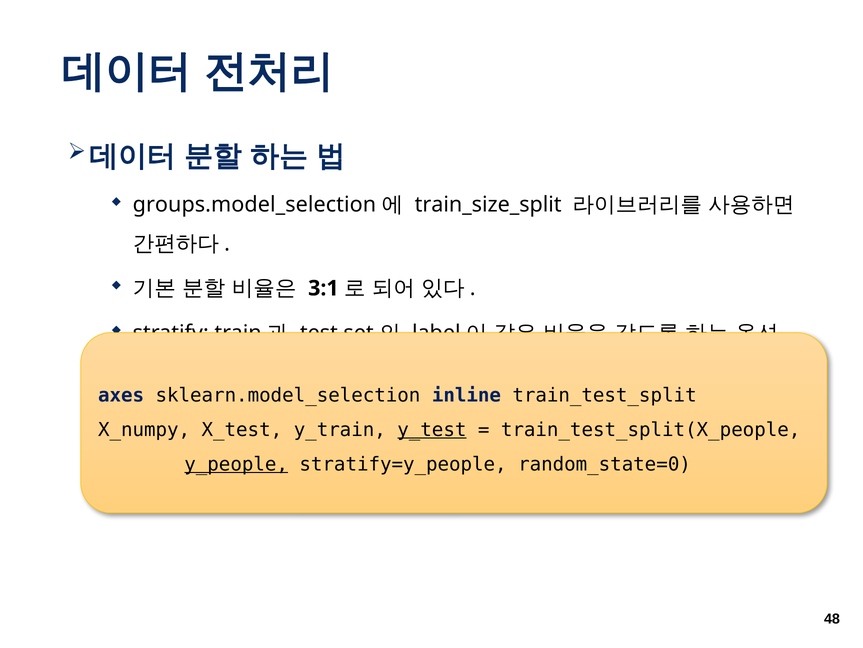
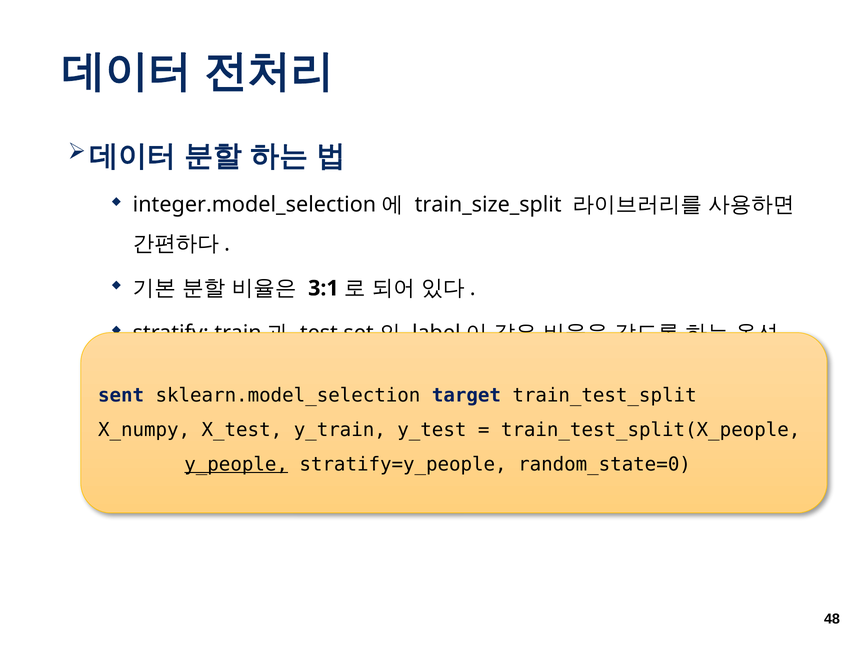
groups.model_selection: groups.model_selection -> integer.model_selection
axes: axes -> sent
inline: inline -> target
y_test underline: present -> none
